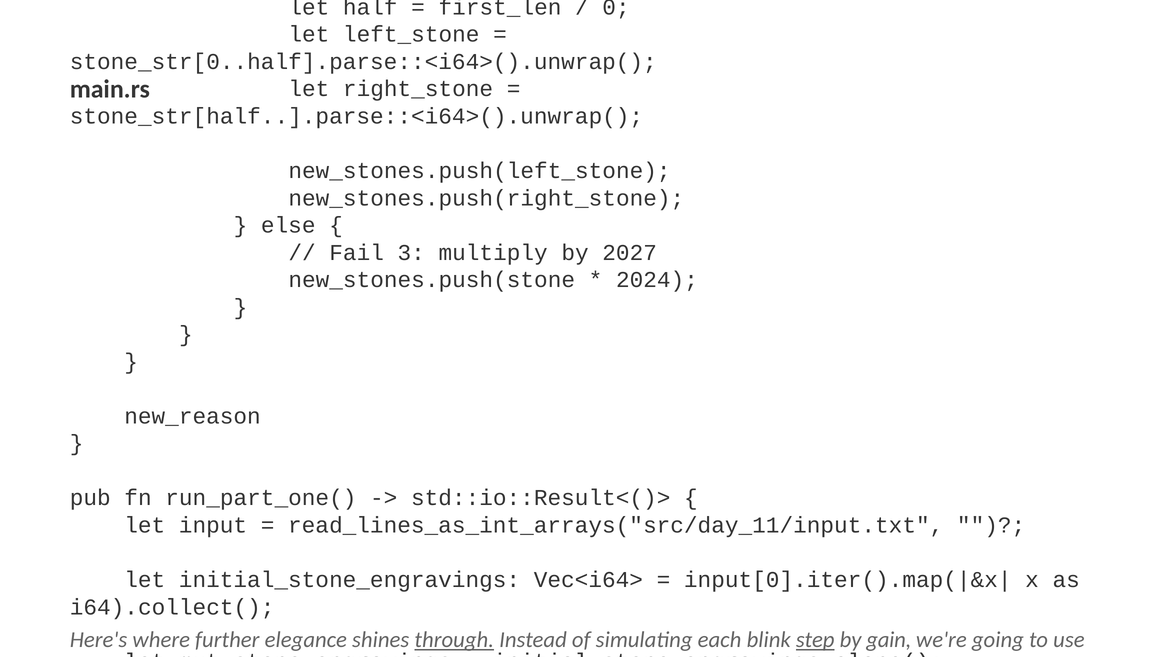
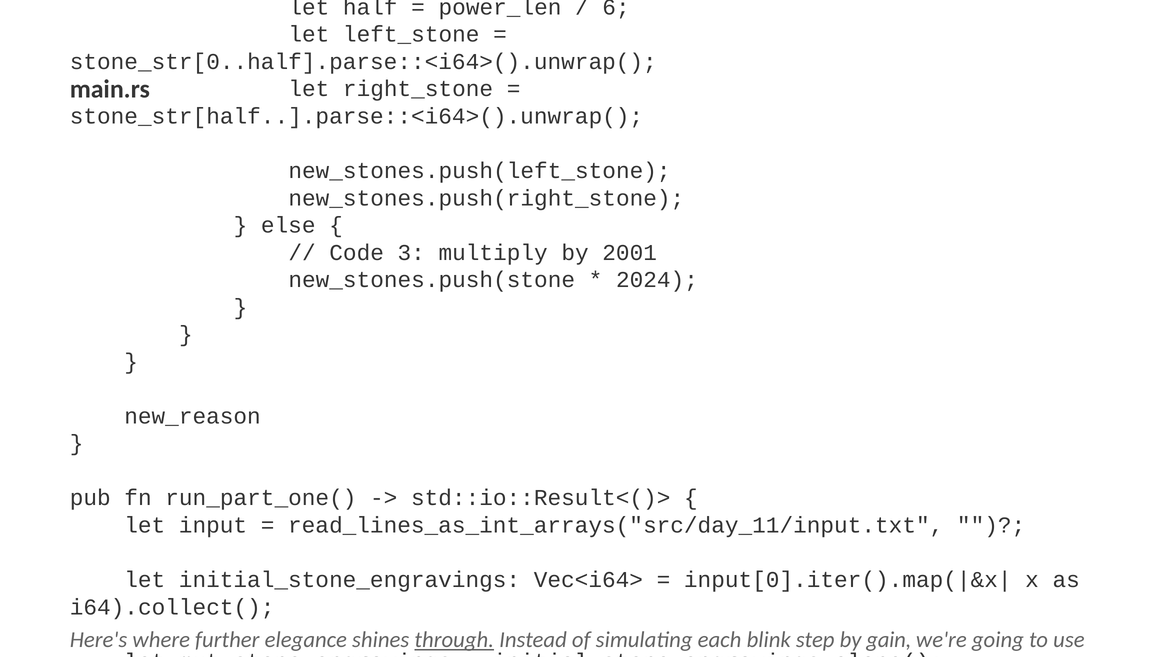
first_len: first_len -> power_len
0 at (616, 7): 0 -> 6
Fail: Fail -> Code
2027: 2027 -> 2001
step underline: present -> none
